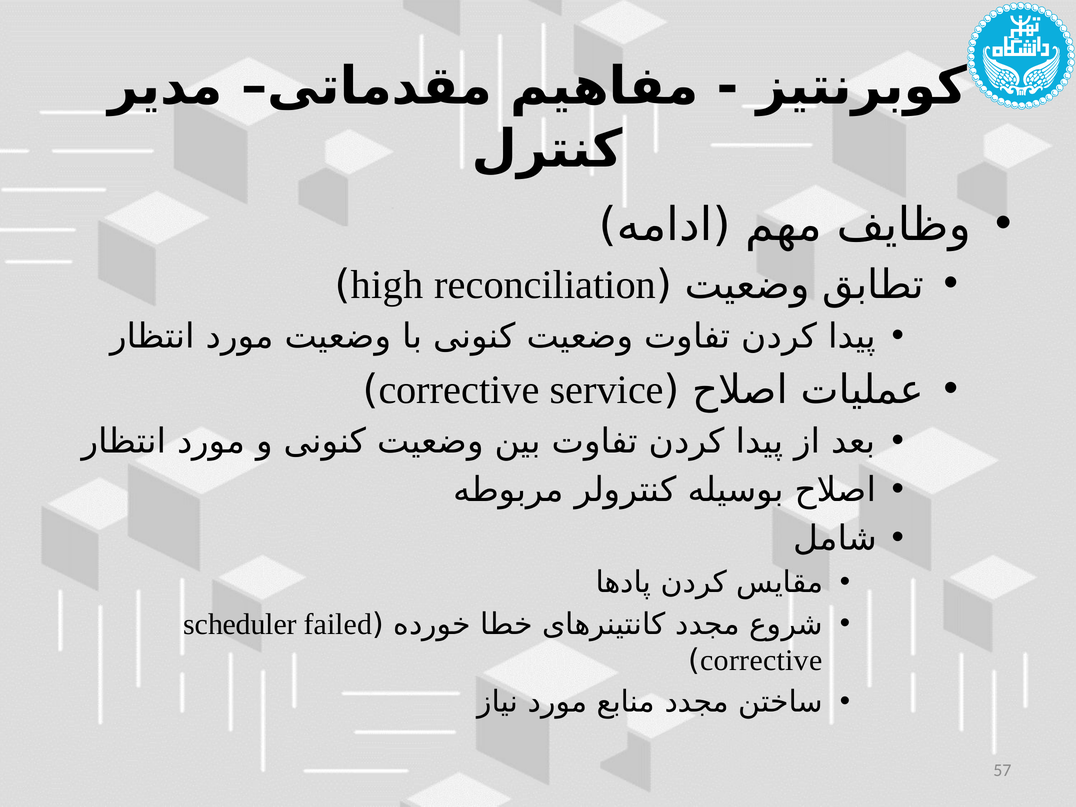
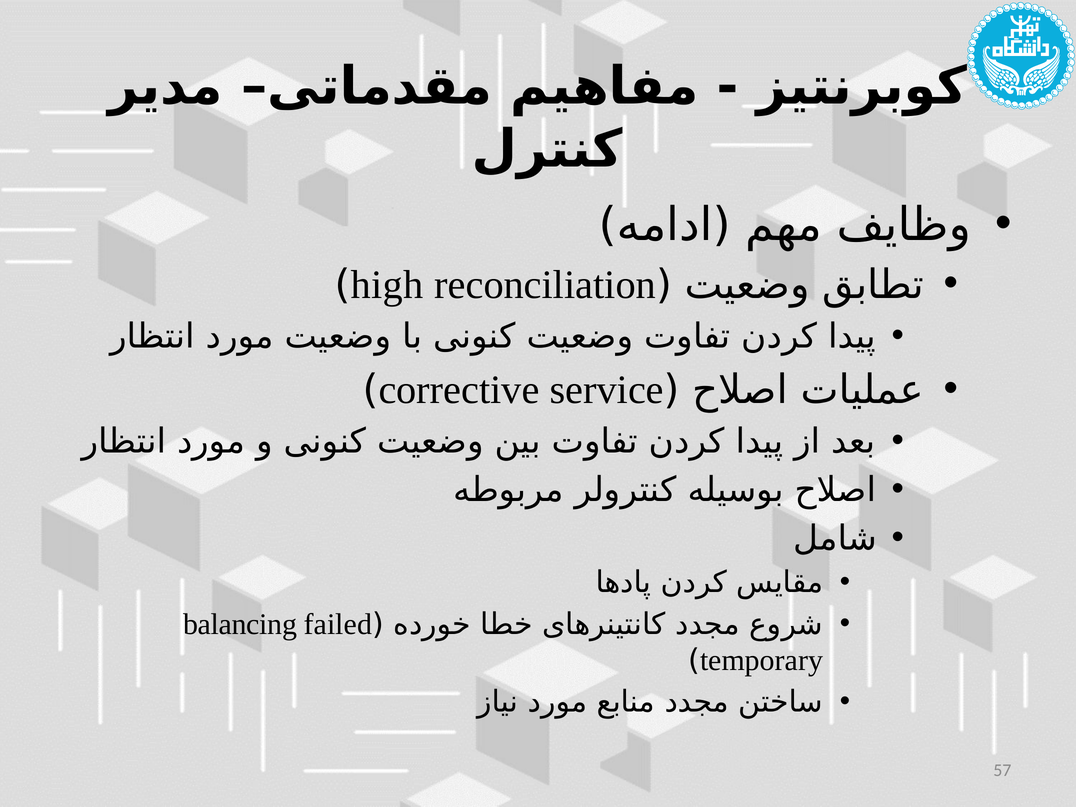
scheduler: scheduler -> balancing
corrective at (761, 660): corrective -> temporary
